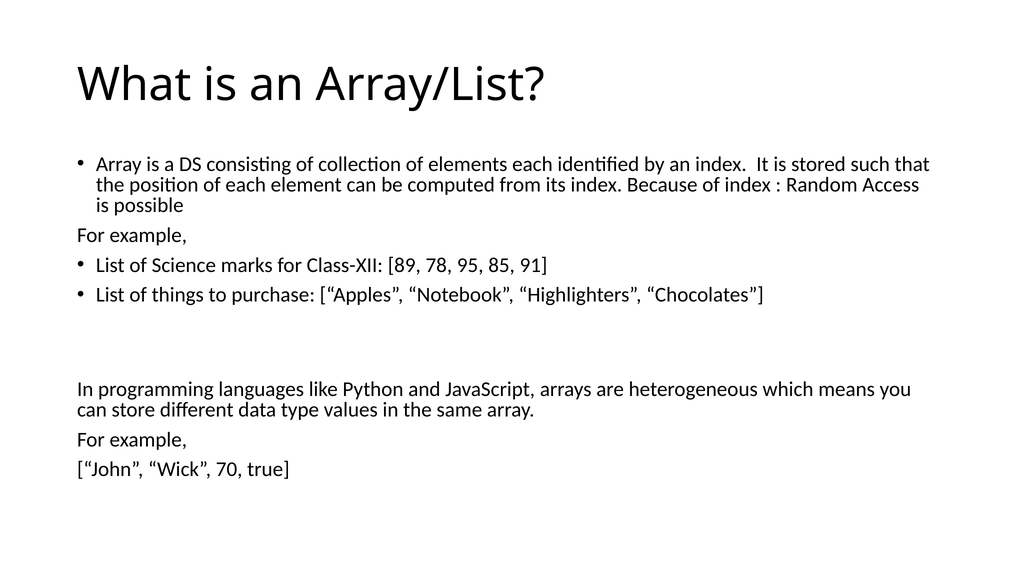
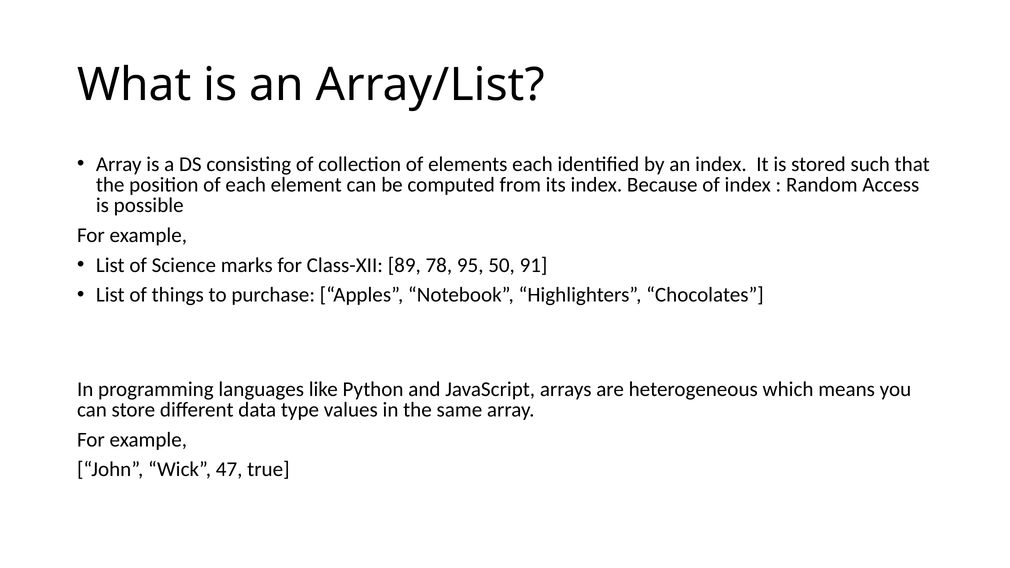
85: 85 -> 50
70: 70 -> 47
